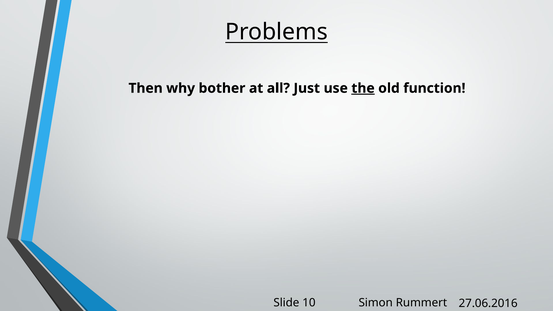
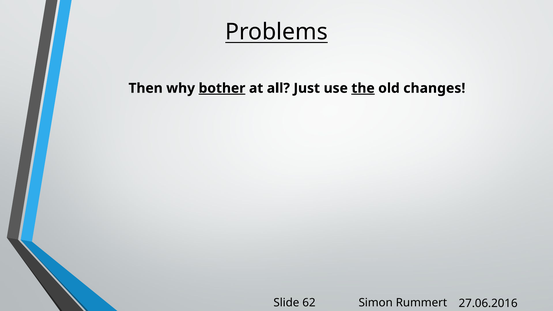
bother underline: none -> present
function: function -> changes
10: 10 -> 62
